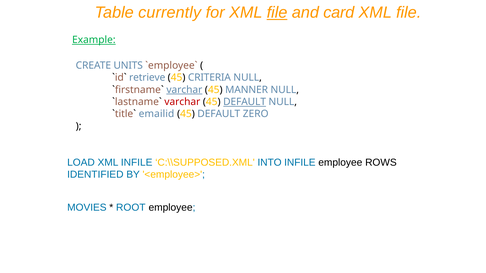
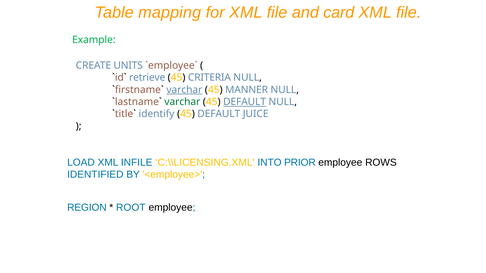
currently: currently -> mapping
file at (277, 13) underline: present -> none
Example underline: present -> none
varchar at (182, 102) colour: red -> green
emailid: emailid -> identify
ZERO: ZERO -> JUICE
C:\\SUPPOSED.XML: C:\\SUPPOSED.XML -> C:\\LICENSING.XML
INTO INFILE: INFILE -> PRIOR
MOVIES: MOVIES -> REGION
